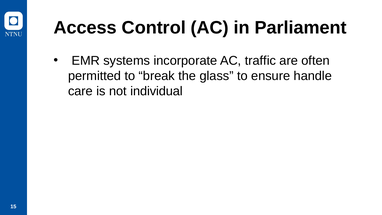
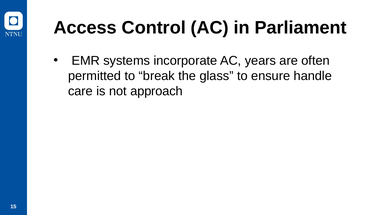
traffic: traffic -> years
individual: individual -> approach
